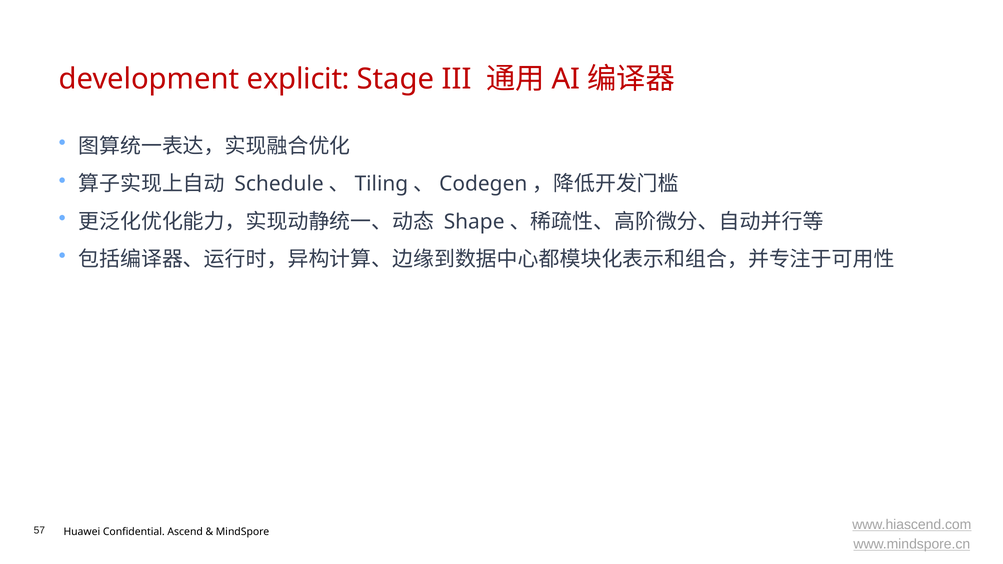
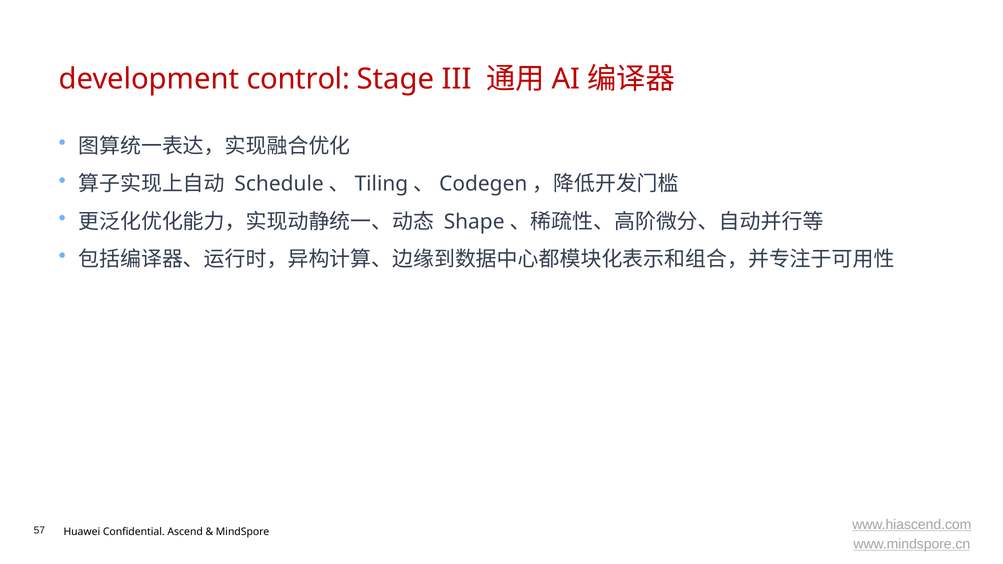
explicit: explicit -> control
